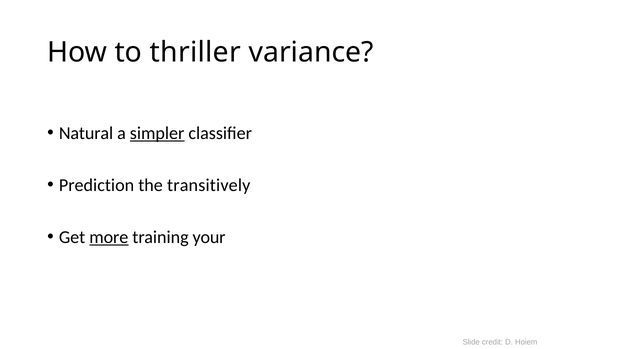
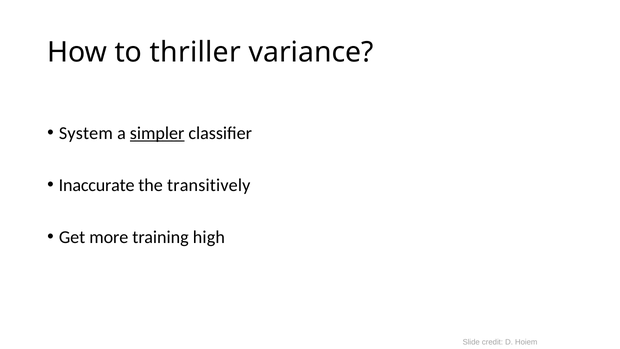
Natural: Natural -> System
Prediction: Prediction -> Inaccurate
more underline: present -> none
your: your -> high
